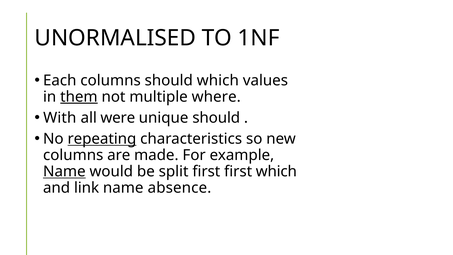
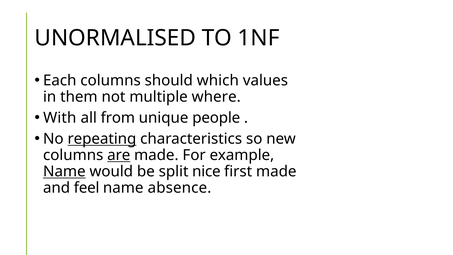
them underline: present -> none
were: were -> from
unique should: should -> people
are underline: none -> present
split first: first -> nice
first which: which -> made
link: link -> feel
